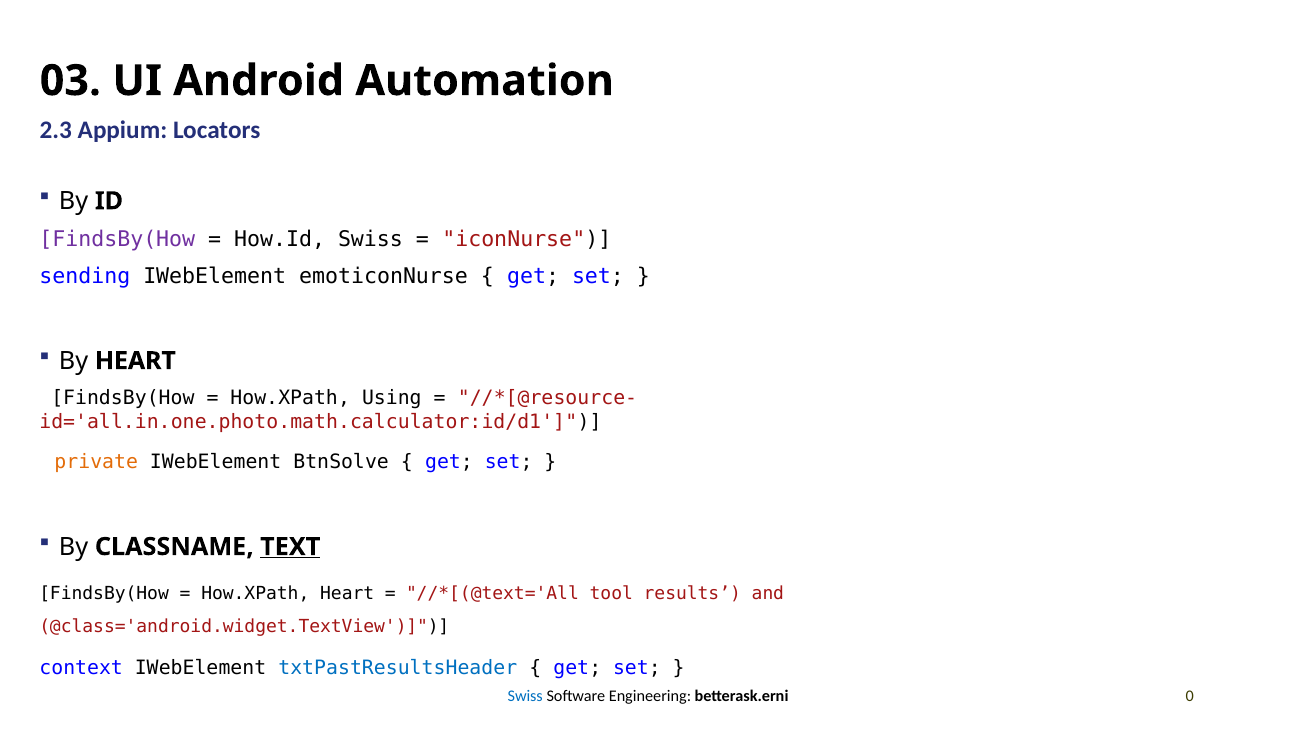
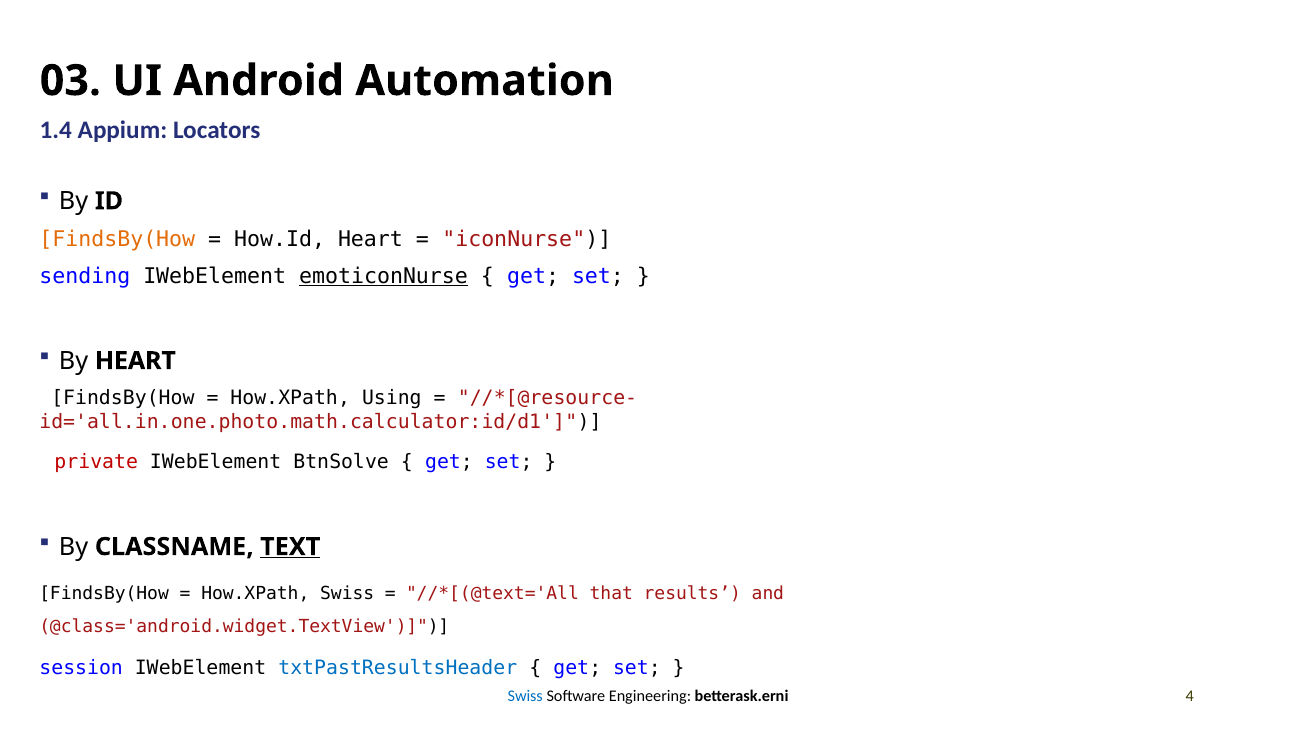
2.3: 2.3 -> 1.4
FindsBy(How at (117, 240) colour: purple -> orange
How.Id Swiss: Swiss -> Heart
emoticonNurse underline: none -> present
private colour: orange -> red
How.XPath Heart: Heart -> Swiss
tool: tool -> that
context: context -> session
0: 0 -> 4
